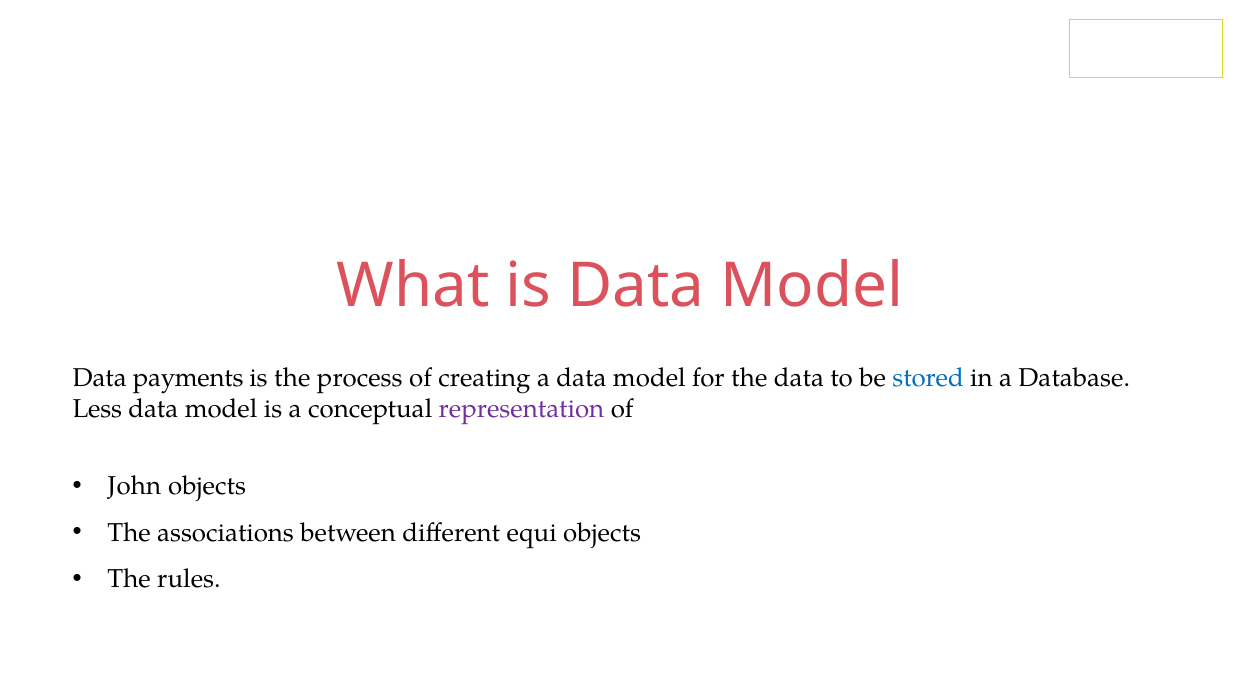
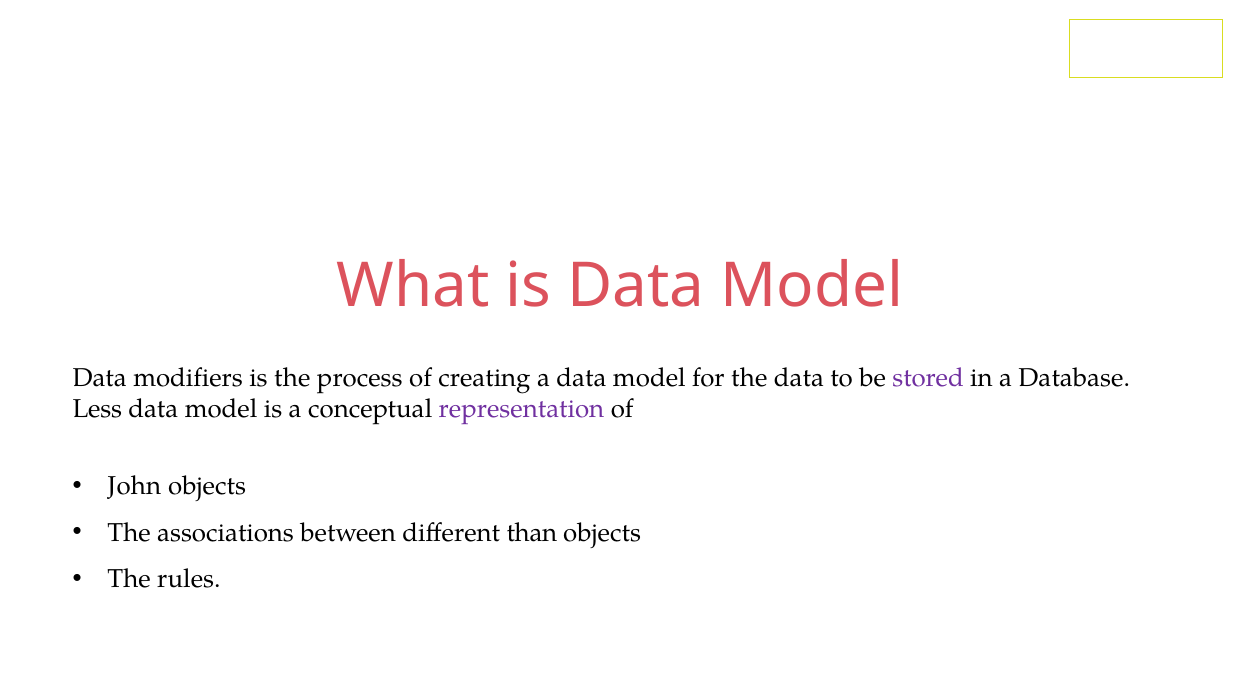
payments: payments -> modifiers
stored colour: blue -> purple
equi: equi -> than
